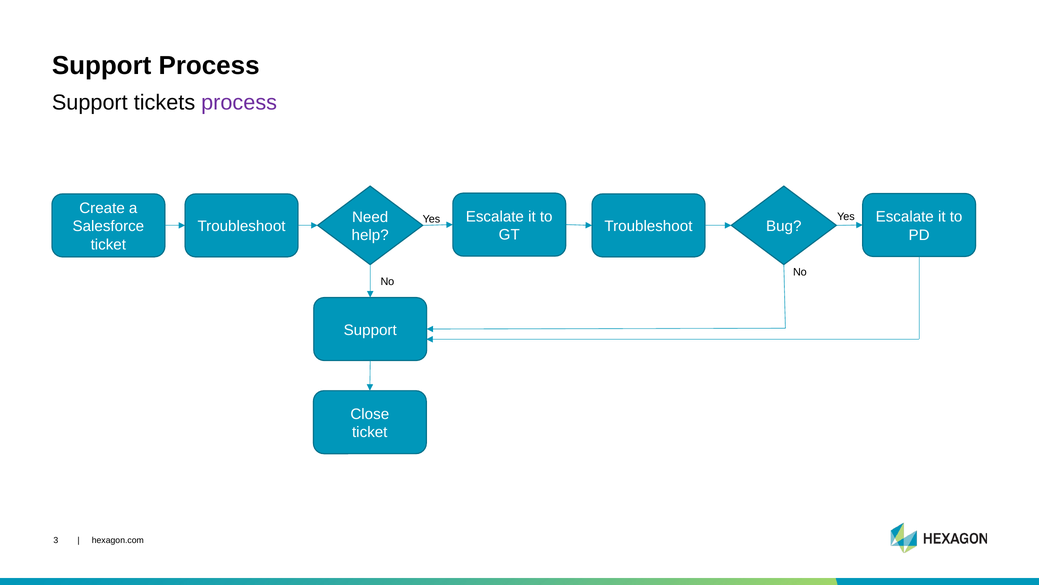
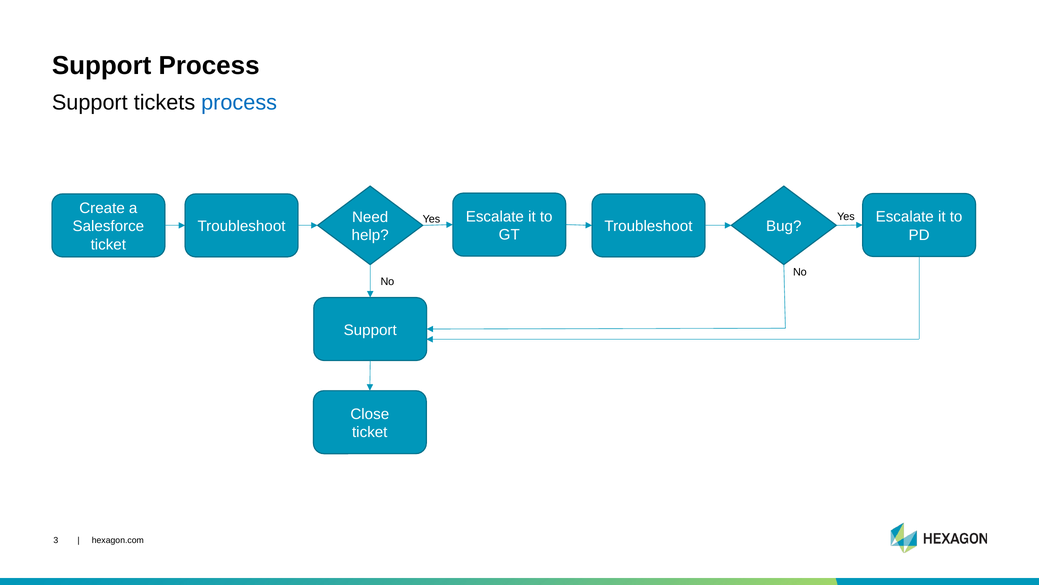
process at (239, 102) colour: purple -> blue
